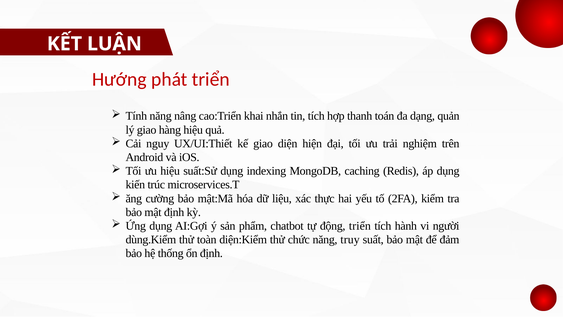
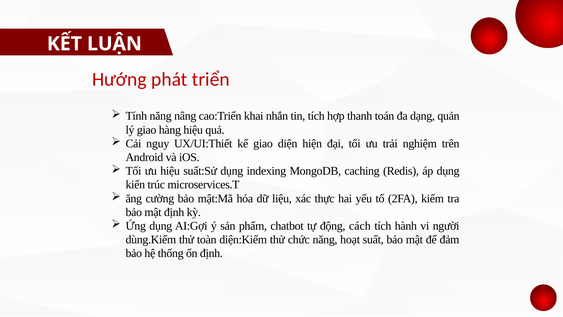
động triển: triển -> cách
truy: truy -> hoạt
